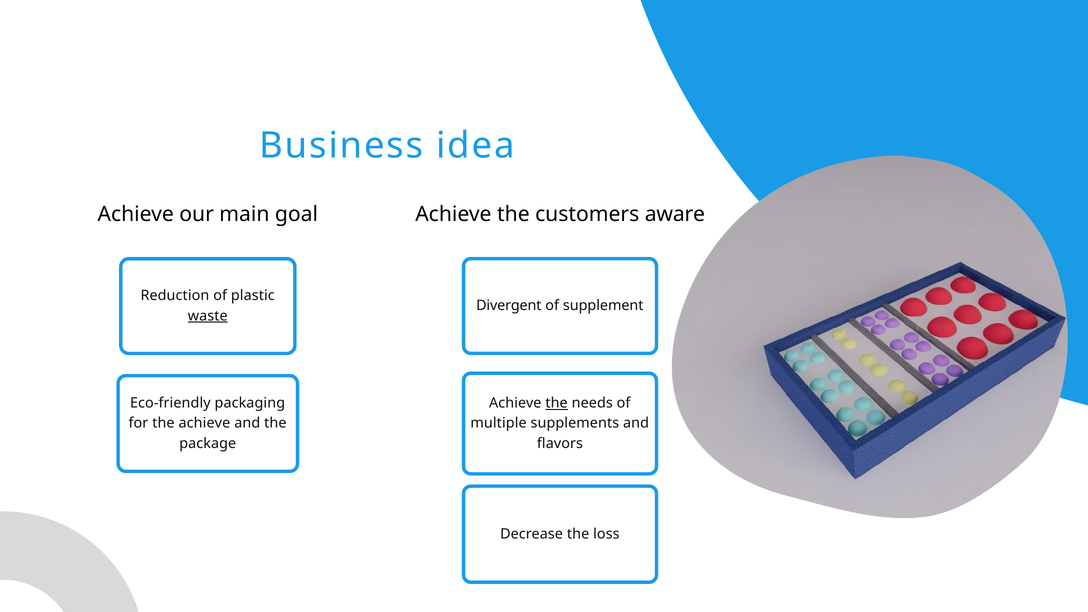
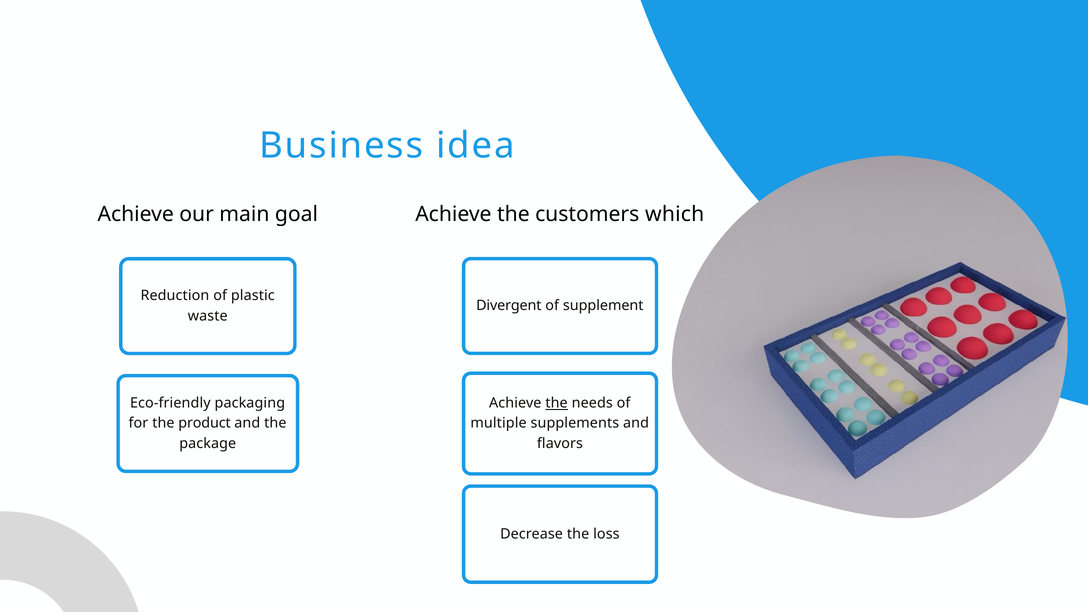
aware: aware -> which
waste underline: present -> none
the achieve: achieve -> product
